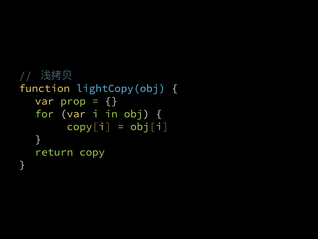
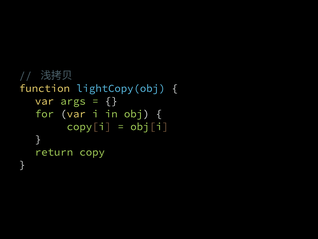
prop: prop -> args
